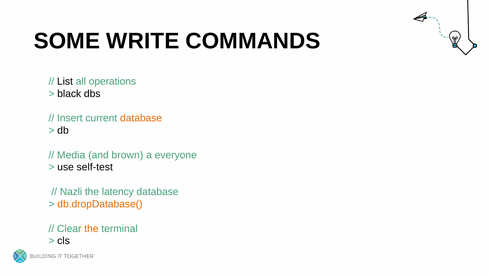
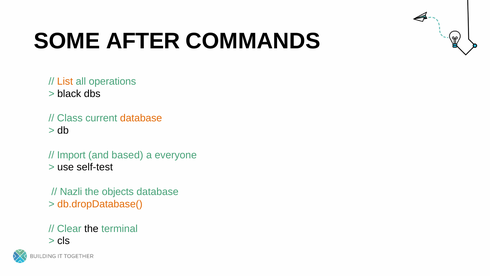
WRITE: WRITE -> AFTER
List colour: black -> orange
Insert: Insert -> Class
Media: Media -> Import
brown: brown -> based
latency: latency -> objects
the at (91, 228) colour: orange -> black
